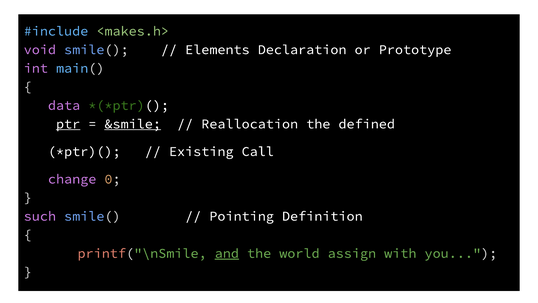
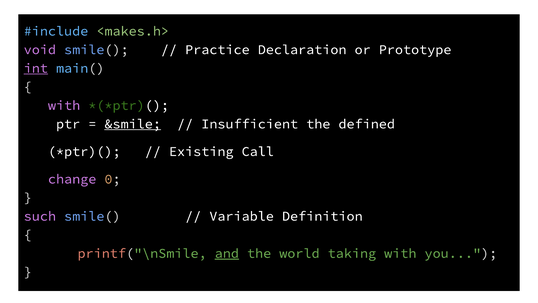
Elements: Elements -> Practice
int underline: none -> present
data at (64, 105): data -> with
ptr underline: present -> none
Reallocation: Reallocation -> Insufficient
Pointing: Pointing -> Variable
assign: assign -> taking
